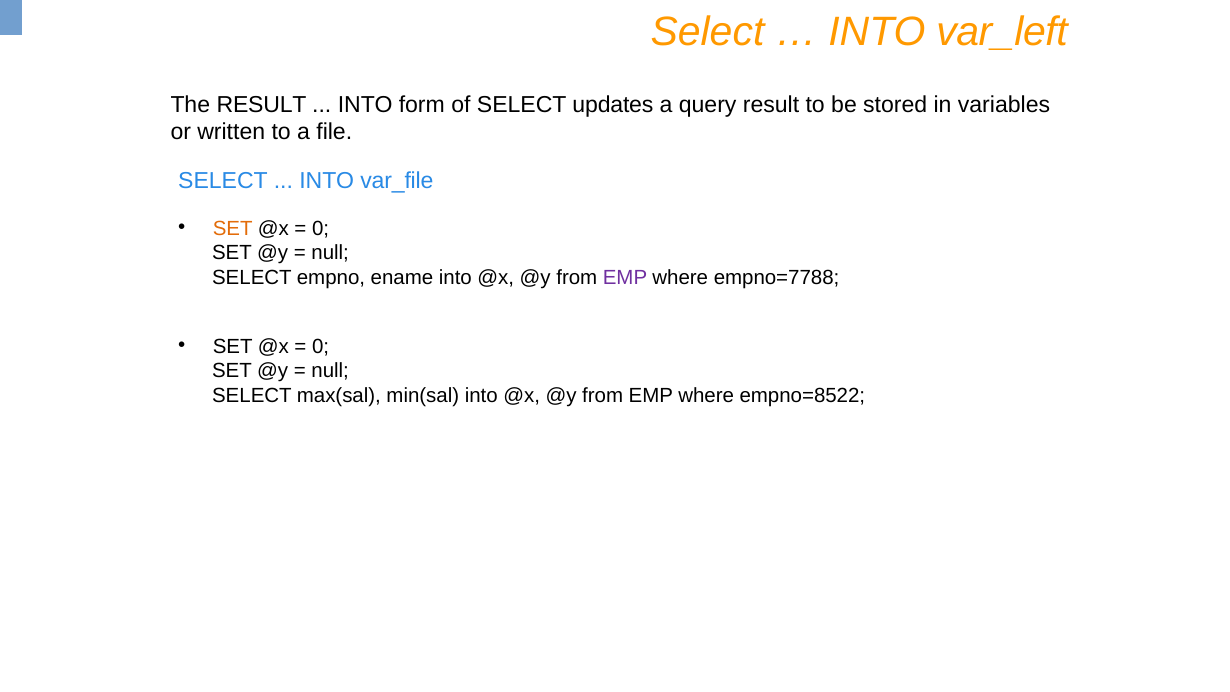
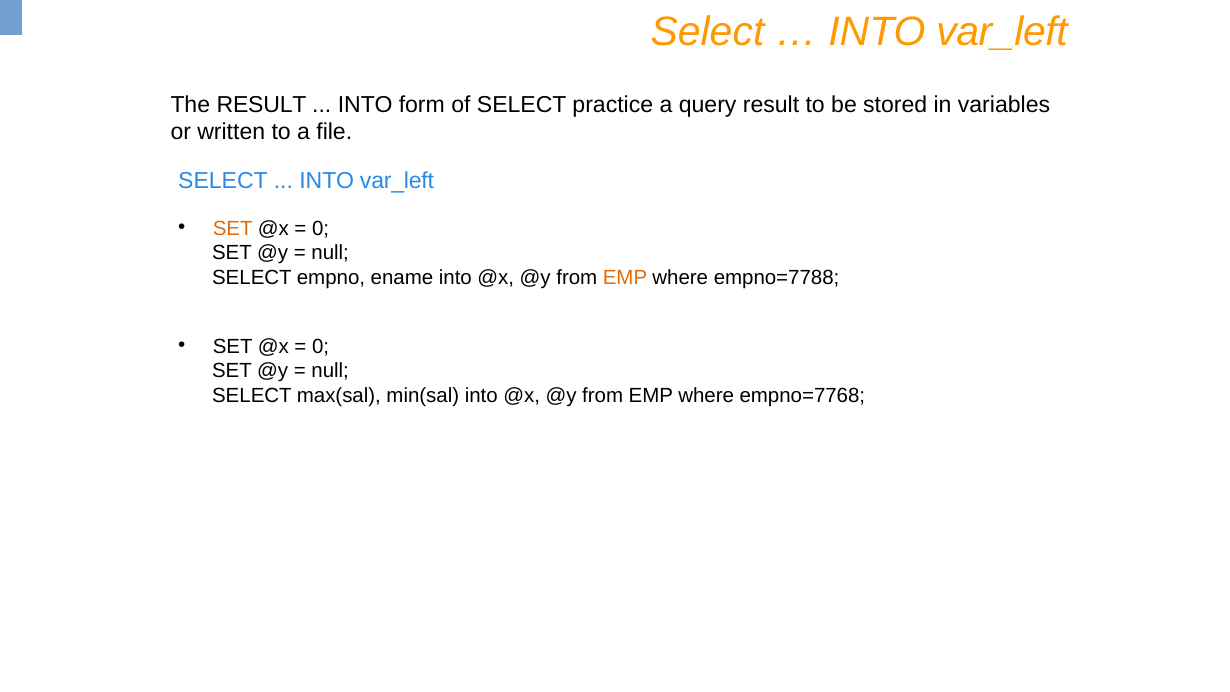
updates: updates -> practice
var_file at (397, 181): var_file -> var_left
EMP at (625, 277) colour: purple -> orange
empno=8522: empno=8522 -> empno=7768
